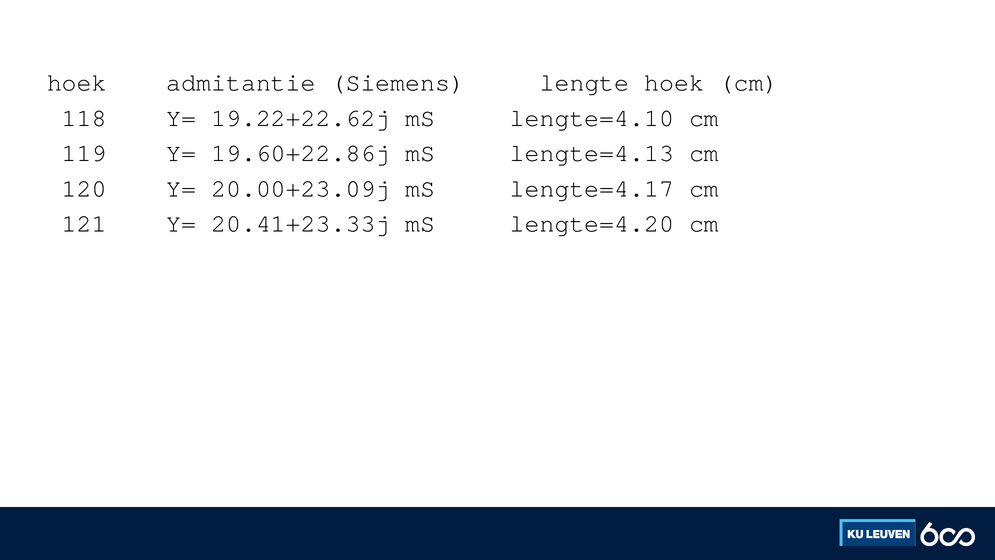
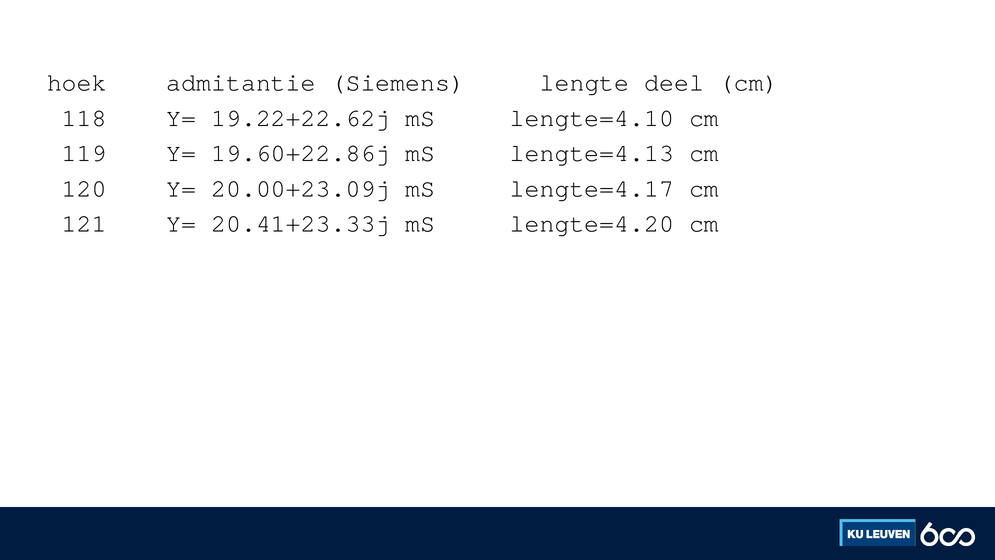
lengte hoek: hoek -> deel
